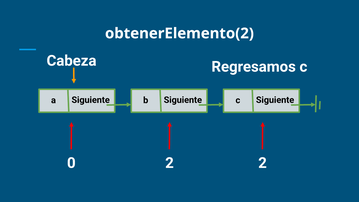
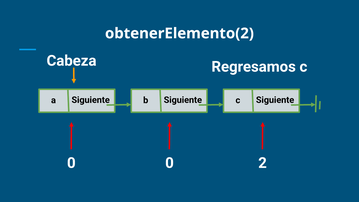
0 2: 2 -> 0
